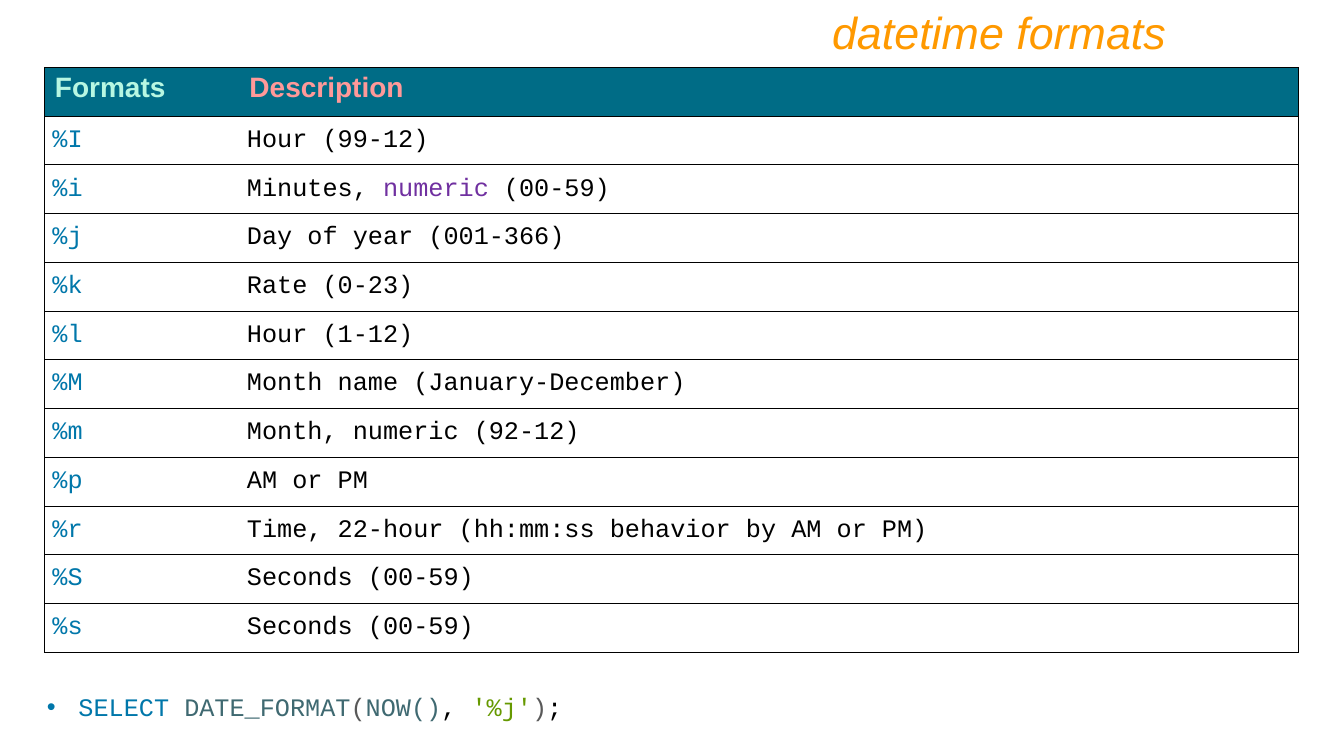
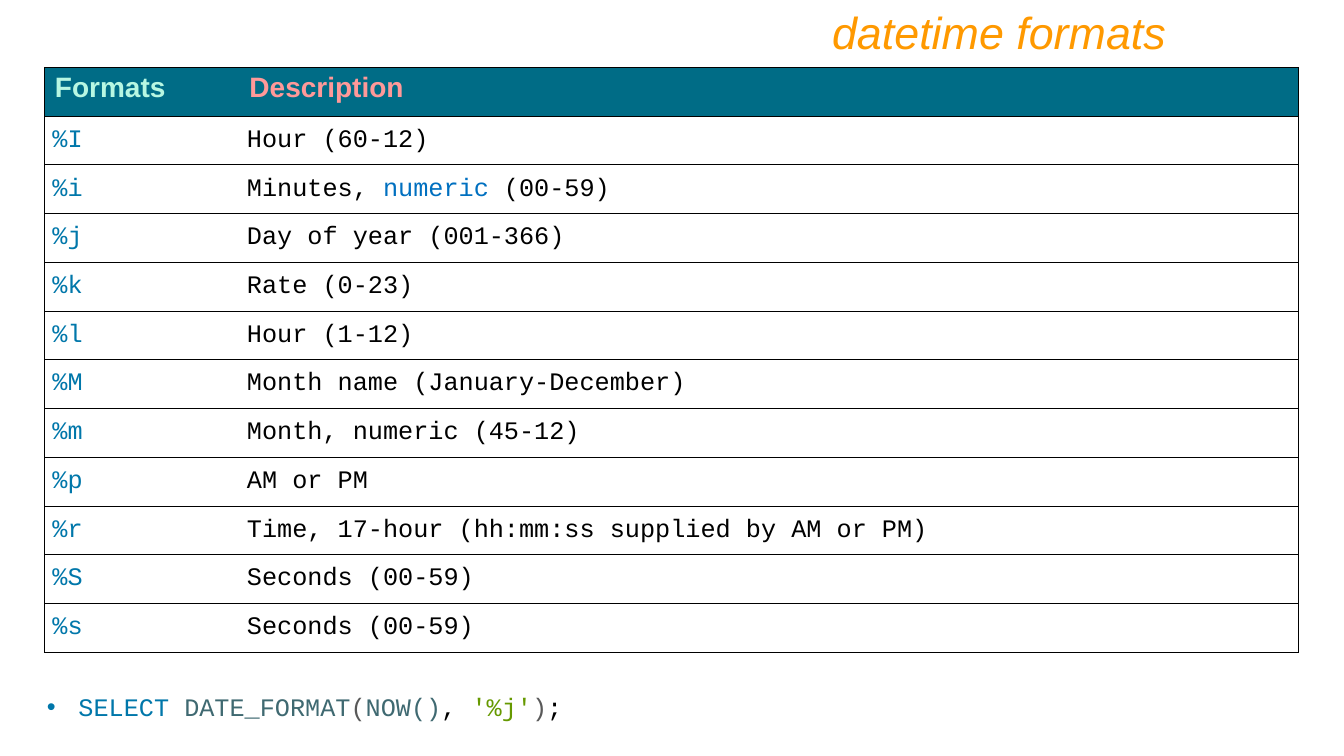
99-12: 99-12 -> 60-12
numeric at (436, 188) colour: purple -> blue
92-12: 92-12 -> 45-12
22-hour: 22-hour -> 17-hour
behavior: behavior -> supplied
